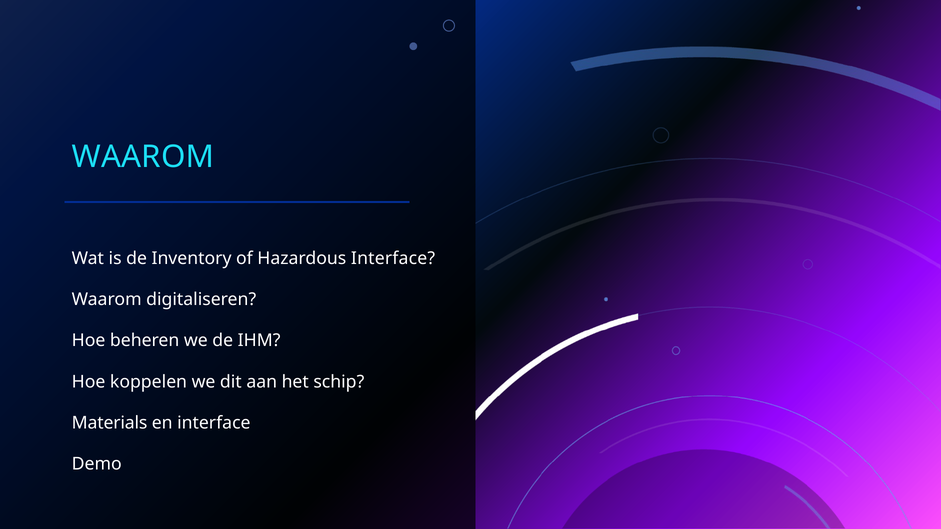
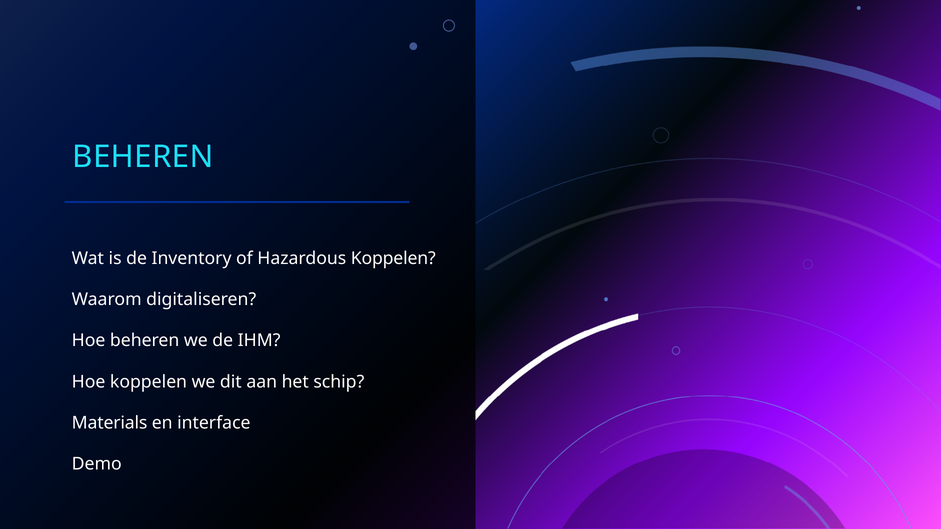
WAAROM at (143, 157): WAAROM -> BEHEREN
Hazardous Interface: Interface -> Koppelen
